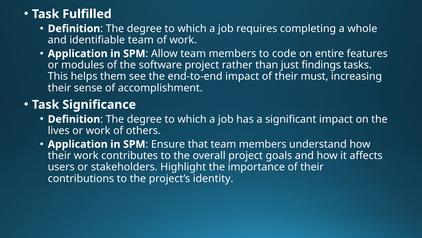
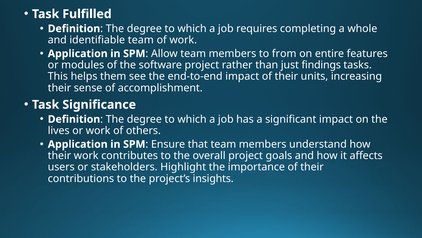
code: code -> from
must: must -> units
identity: identity -> insights
